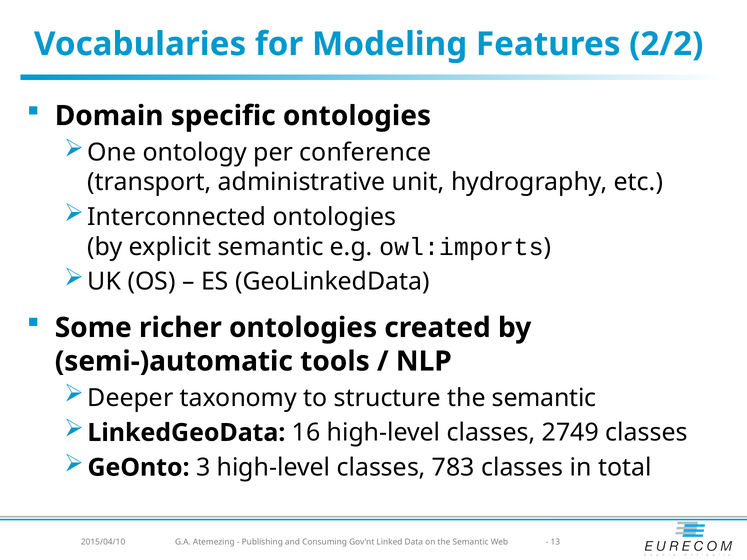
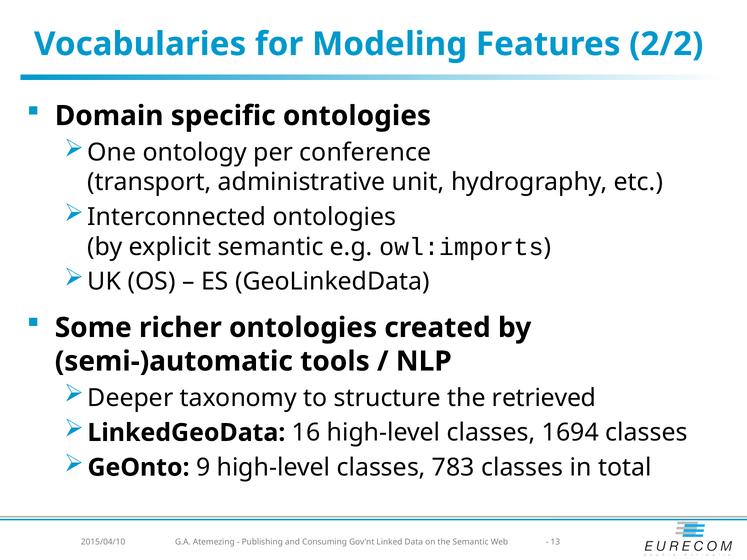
structure the semantic: semantic -> retrieved
2749: 2749 -> 1694
3: 3 -> 9
